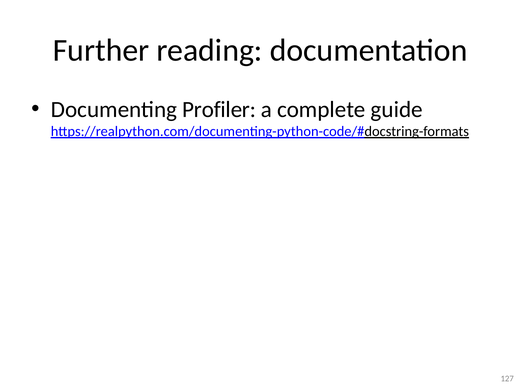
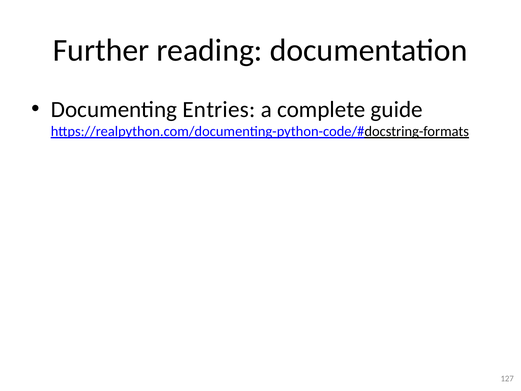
Profiler: Profiler -> Entries
